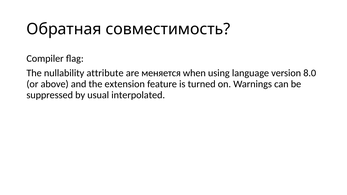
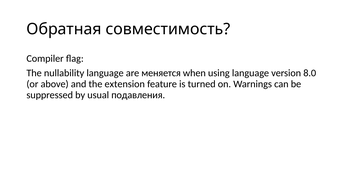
nullability attribute: attribute -> language
interpolated: interpolated -> подавления
